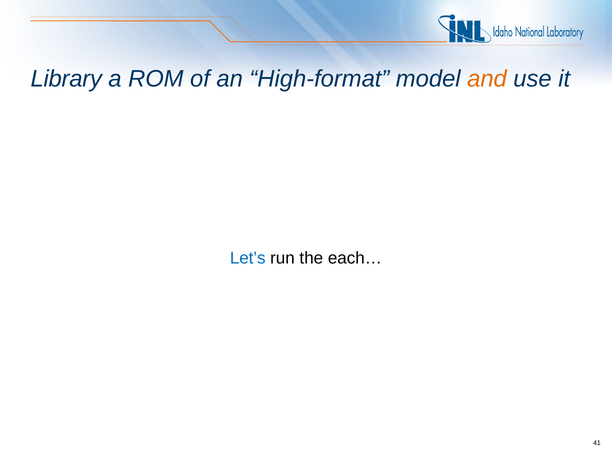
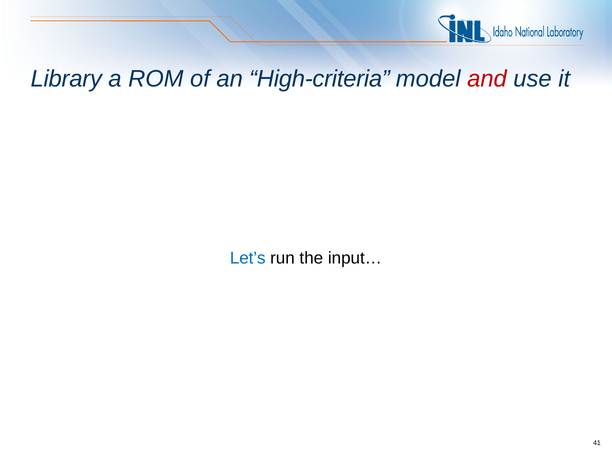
High-format: High-format -> High-criteria
and colour: orange -> red
each…: each… -> input…
